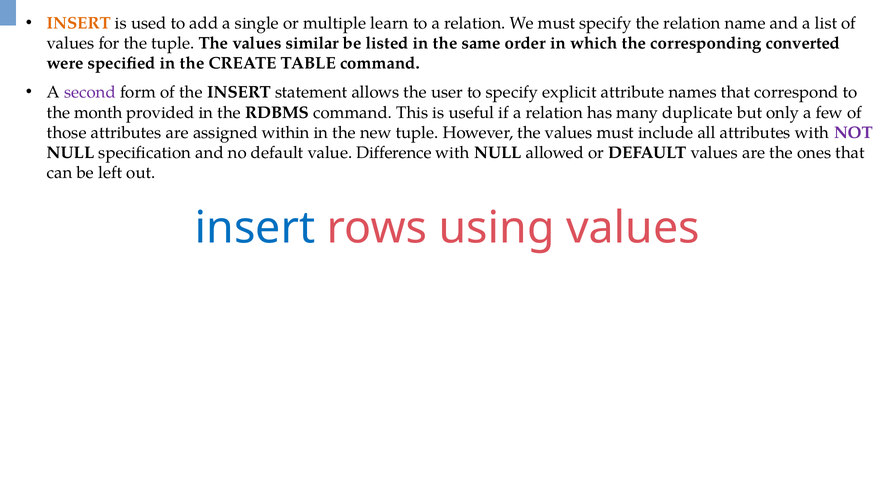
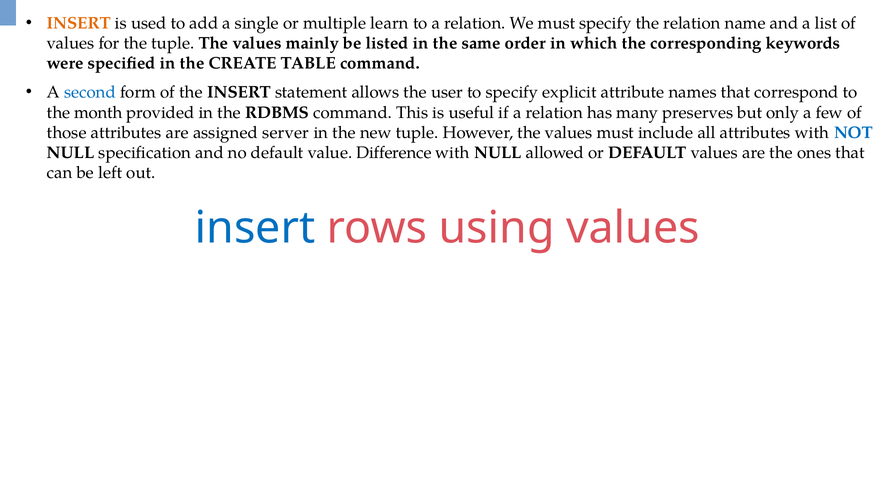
similar: similar -> mainly
converted: converted -> keywords
second colour: purple -> blue
duplicate: duplicate -> preserves
within: within -> server
NOT colour: purple -> blue
